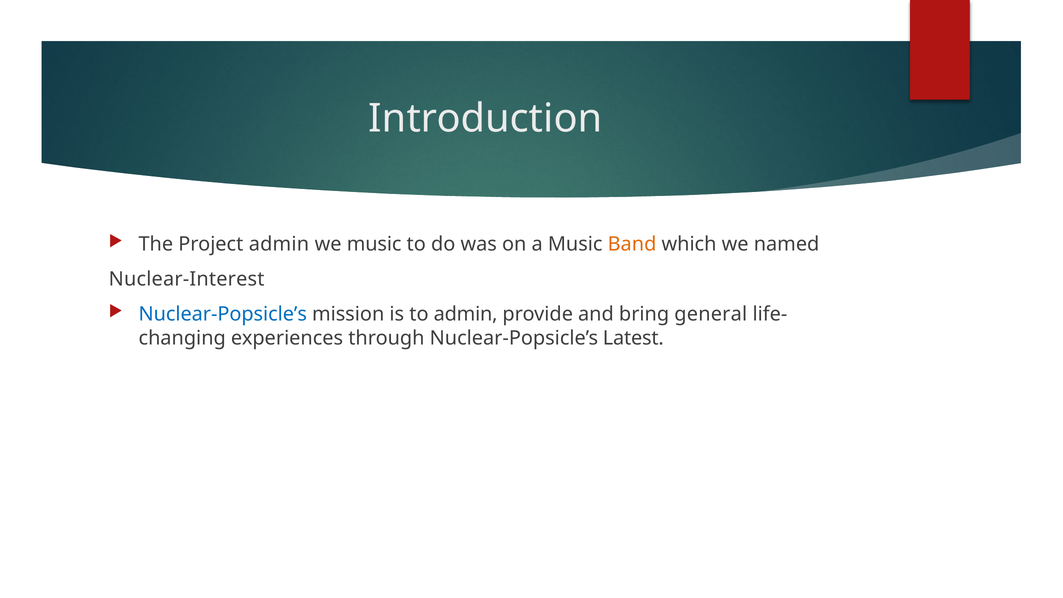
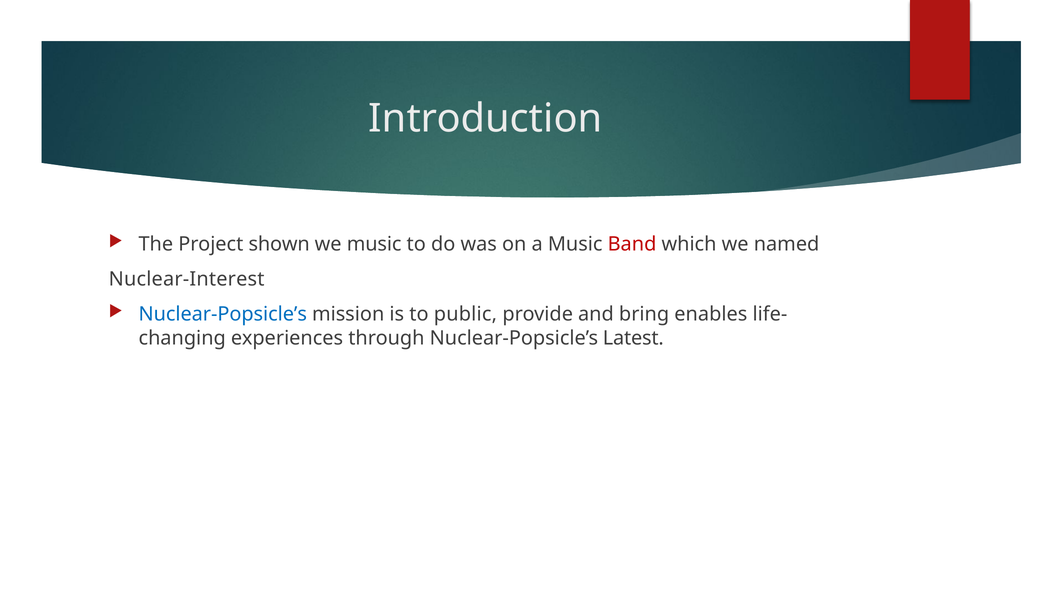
Project admin: admin -> shown
Band colour: orange -> red
to admin: admin -> public
general: general -> enables
